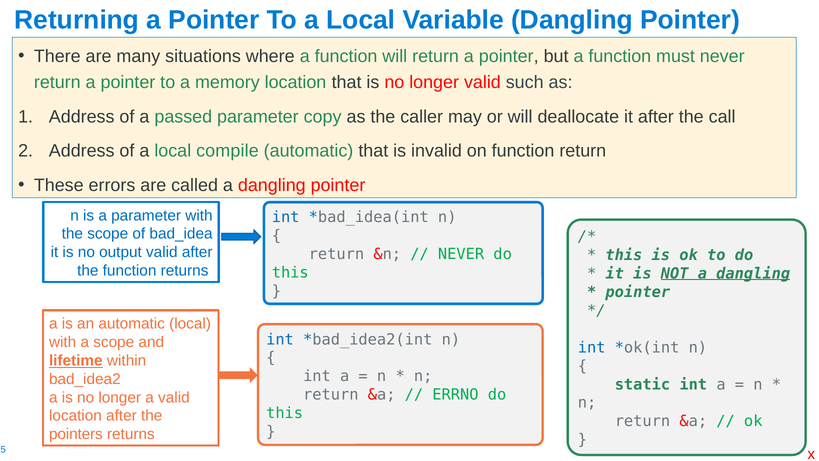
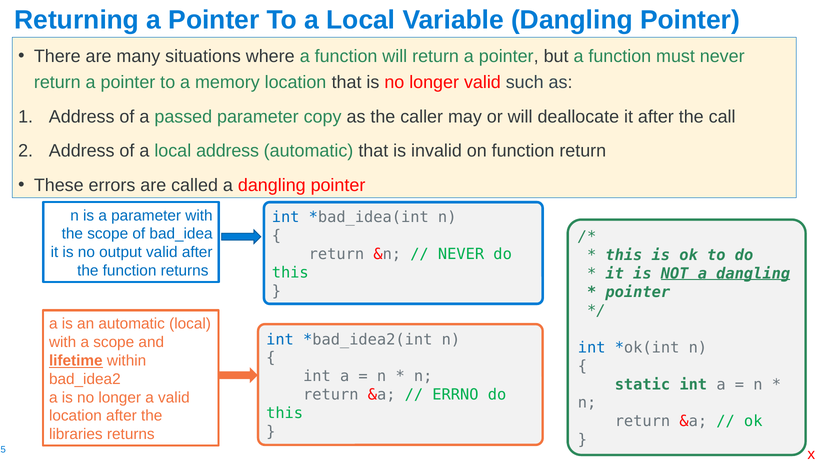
local compile: compile -> address
pointers: pointers -> libraries
